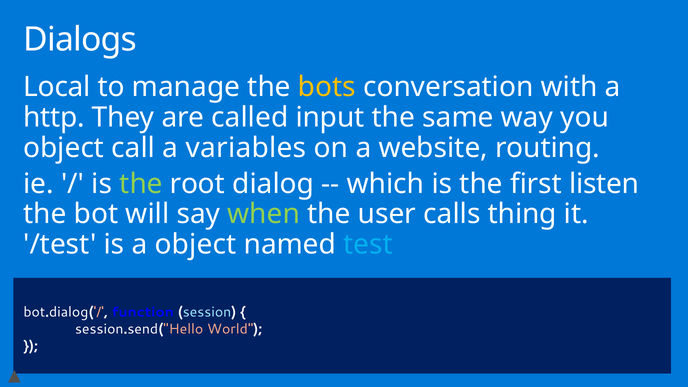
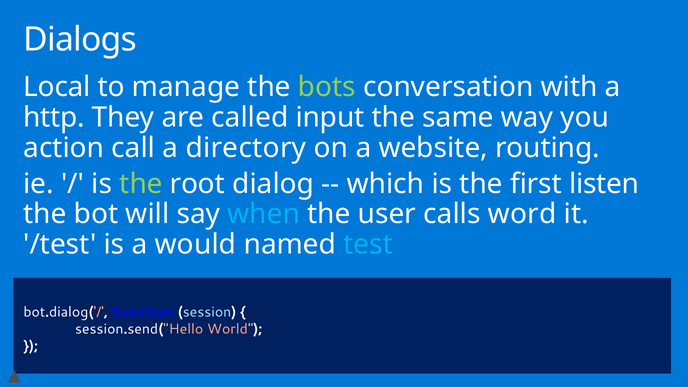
bots colour: yellow -> light green
object at (64, 148): object -> action
variables: variables -> directory
when colour: light green -> light blue
thing: thing -> word
a object: object -> would
